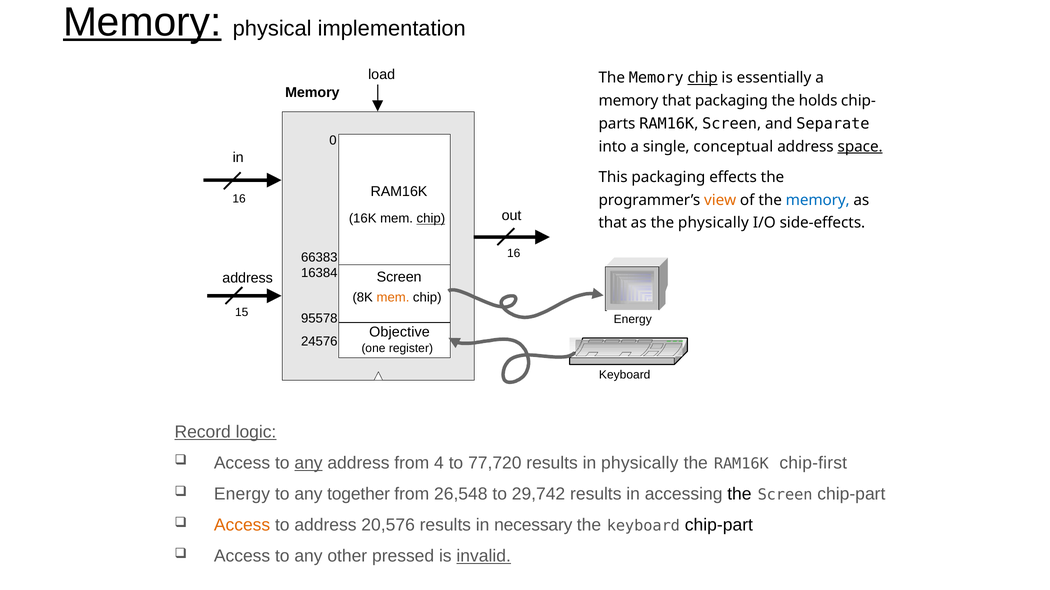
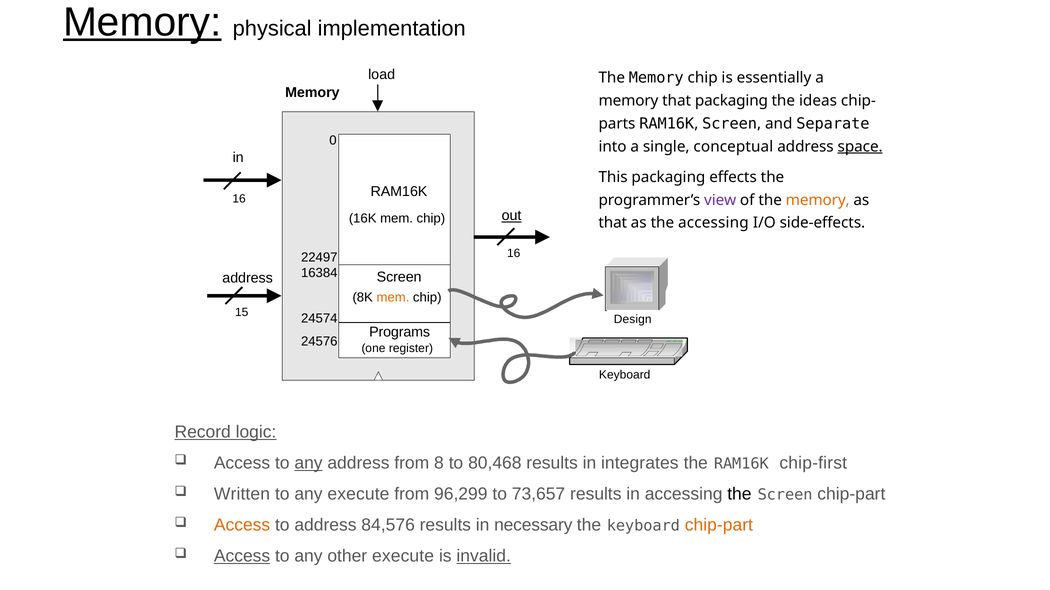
chip at (703, 78) underline: present -> none
holds: holds -> ideas
view colour: orange -> purple
memory at (818, 200) colour: blue -> orange
out underline: none -> present
chip at (431, 219) underline: present -> none
the physically: physically -> accessing
66383: 66383 -> 22497
95578: 95578 -> 24574
Energy at (633, 320): Energy -> Design
Objective: Objective -> Programs
4: 4 -> 8
77,720: 77,720 -> 80,468
in physically: physically -> integrates
Energy at (242, 495): Energy -> Written
any together: together -> execute
26,548: 26,548 -> 96,299
29,742: 29,742 -> 73,657
20,576: 20,576 -> 84,576
chip-part at (719, 526) colour: black -> orange
Access at (242, 557) underline: none -> present
other pressed: pressed -> execute
